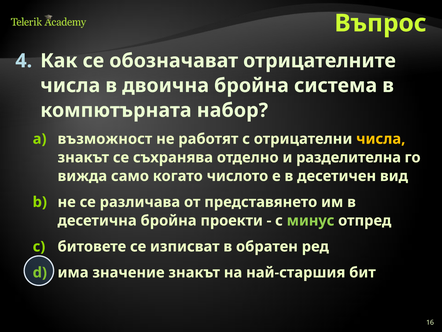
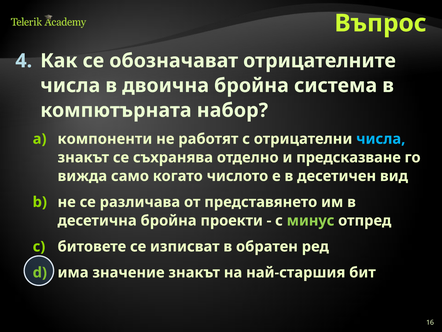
възможност: възможност -> компоненти
числа at (381, 139) colour: yellow -> light blue
разделителна: разделителна -> предсказване
